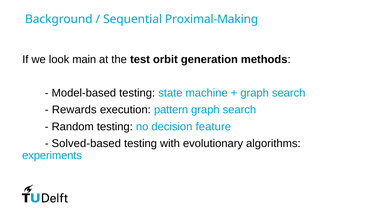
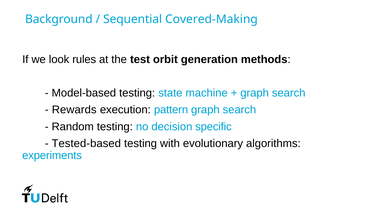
Proximal-Making: Proximal-Making -> Covered-Making
main: main -> rules
feature: feature -> specific
Solved-based: Solved-based -> Tested-based
